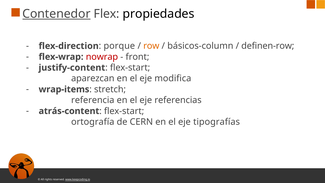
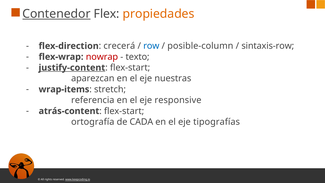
propiedades colour: black -> orange
porque: porque -> crecerá
row colour: orange -> blue
básicos-column: básicos-column -> posible-column
definen-row: definen-row -> sintaxis-row
front: front -> texto
justify-content underline: none -> present
modifica: modifica -> nuestras
referencias: referencias -> responsive
CERN: CERN -> CADA
